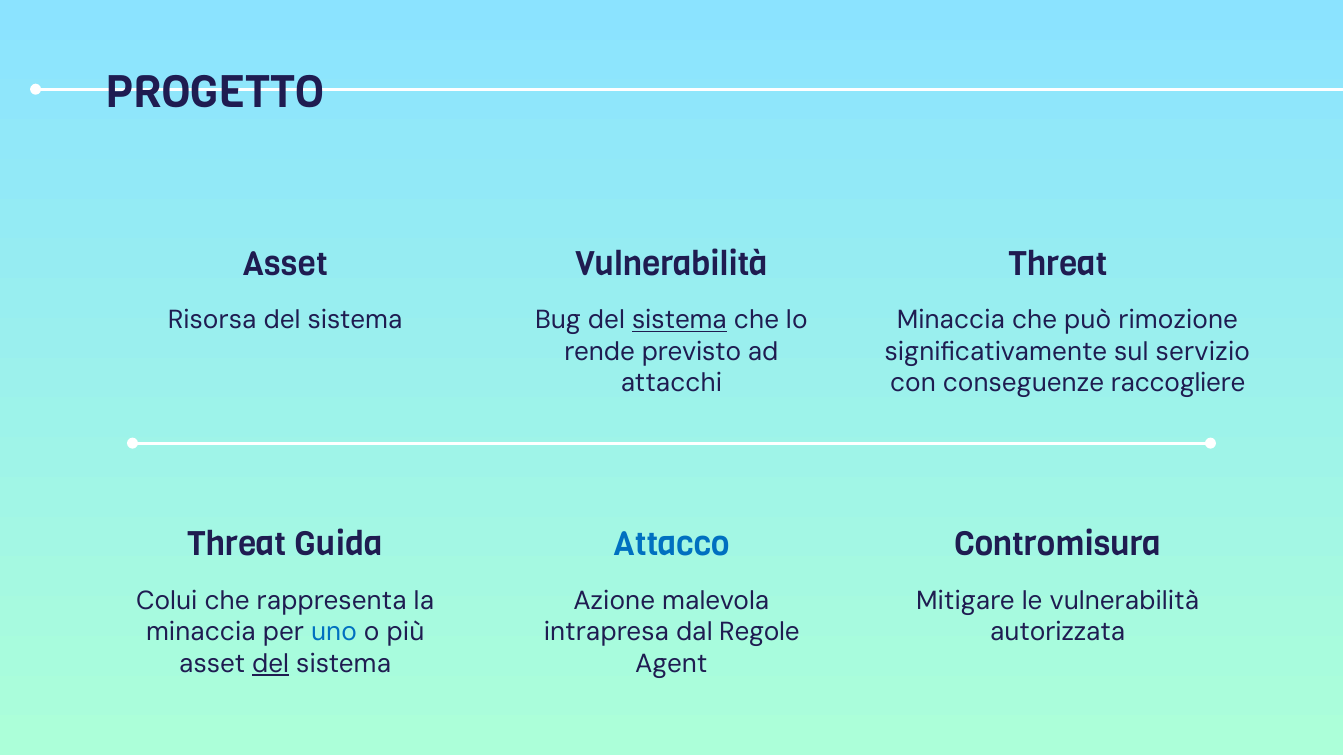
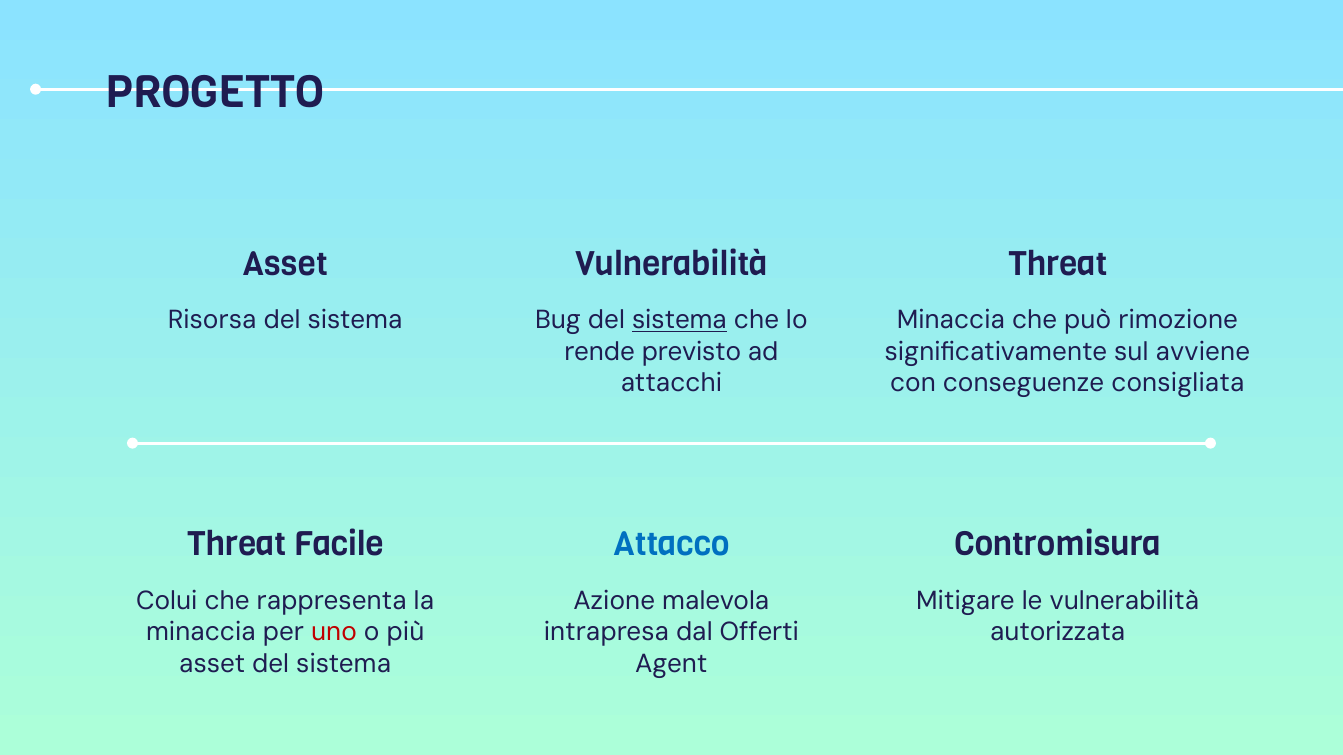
servizio: servizio -> avviene
raccogliere: raccogliere -> consigliata
Guida: Guida -> Facile
uno colour: blue -> red
Regole: Regole -> Offerti
del at (271, 664) underline: present -> none
